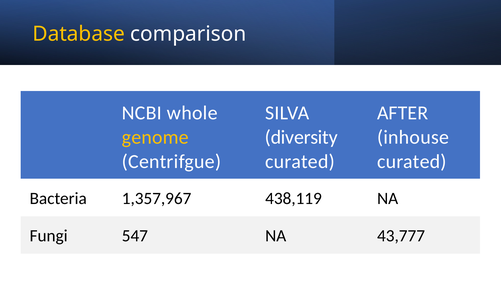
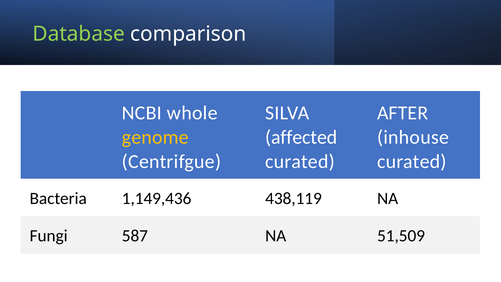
Database colour: yellow -> light green
diversity: diversity -> affected
1,357,967: 1,357,967 -> 1,149,436
547: 547 -> 587
43,777: 43,777 -> 51,509
